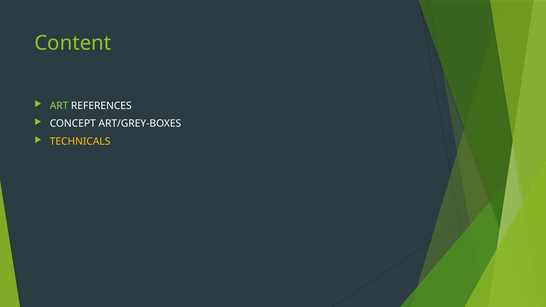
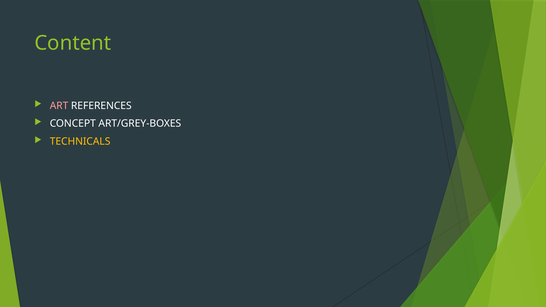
ART colour: light green -> pink
